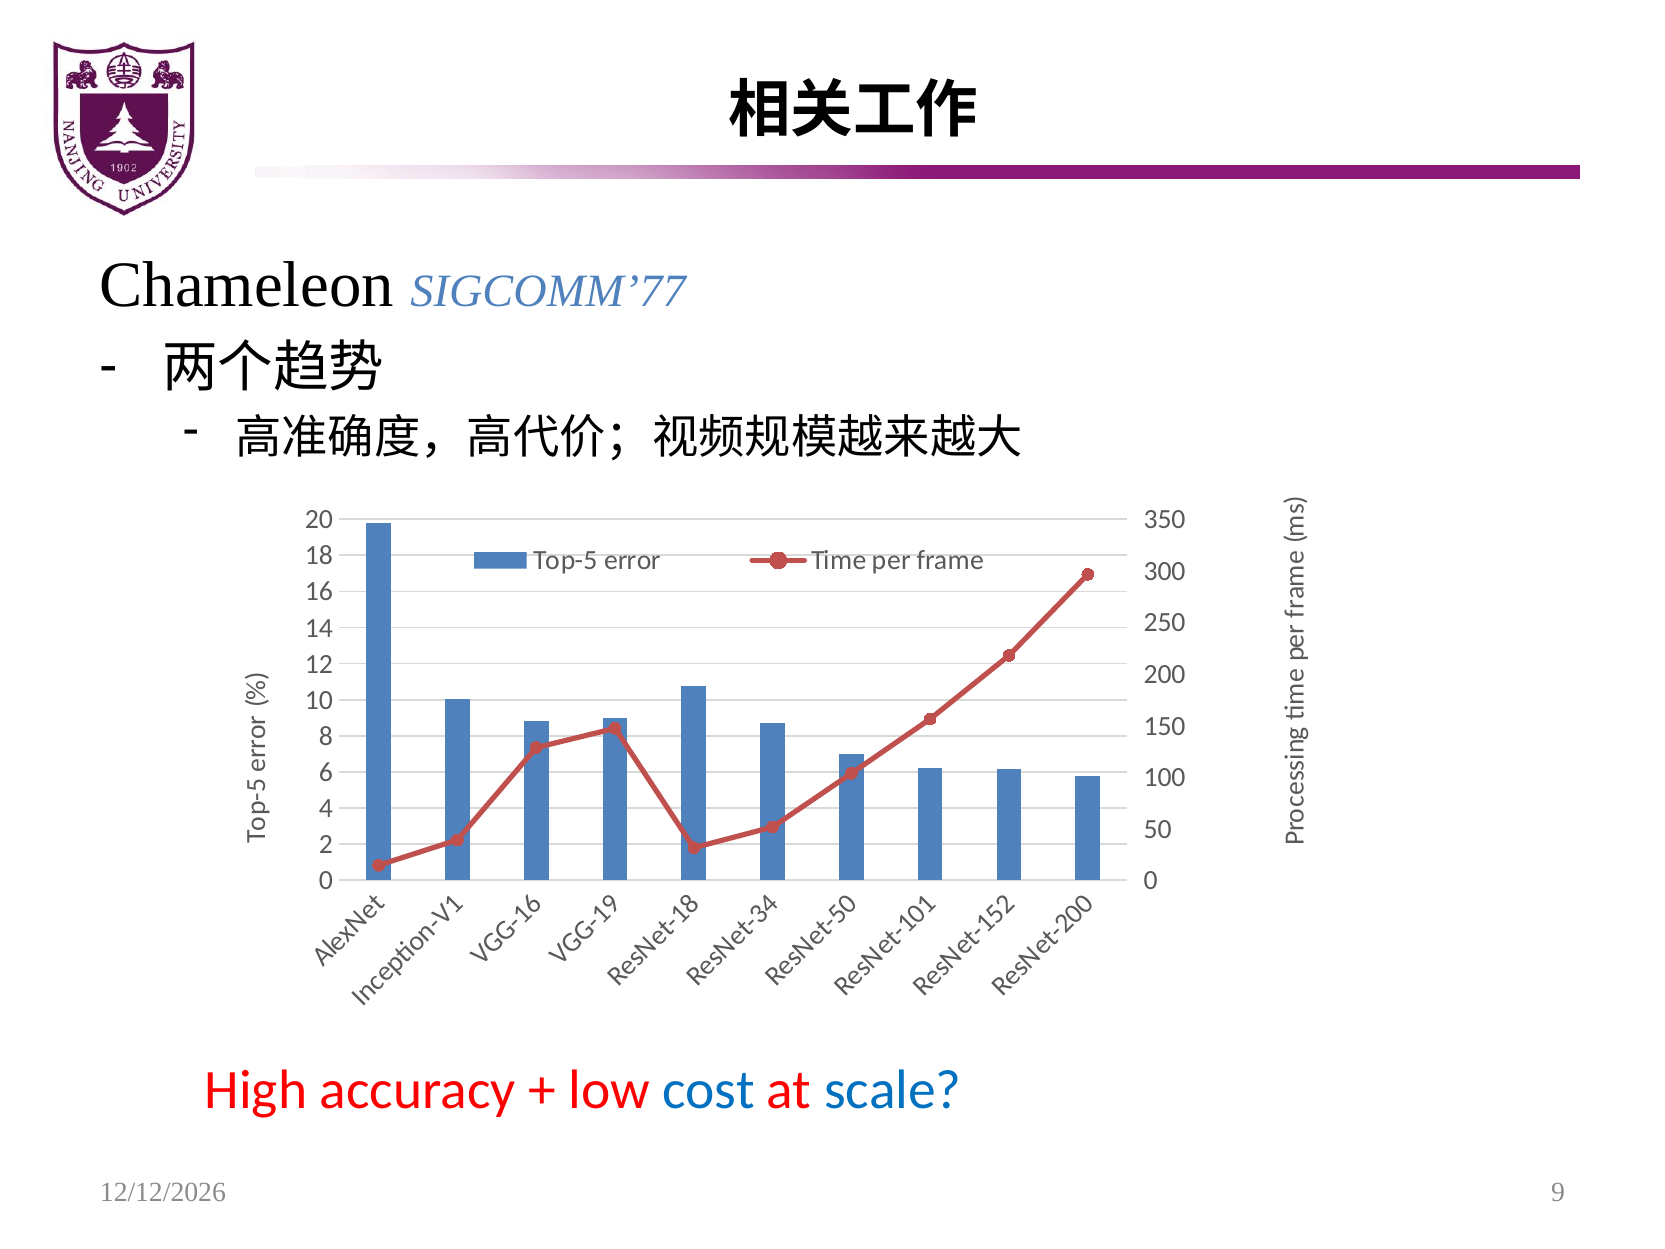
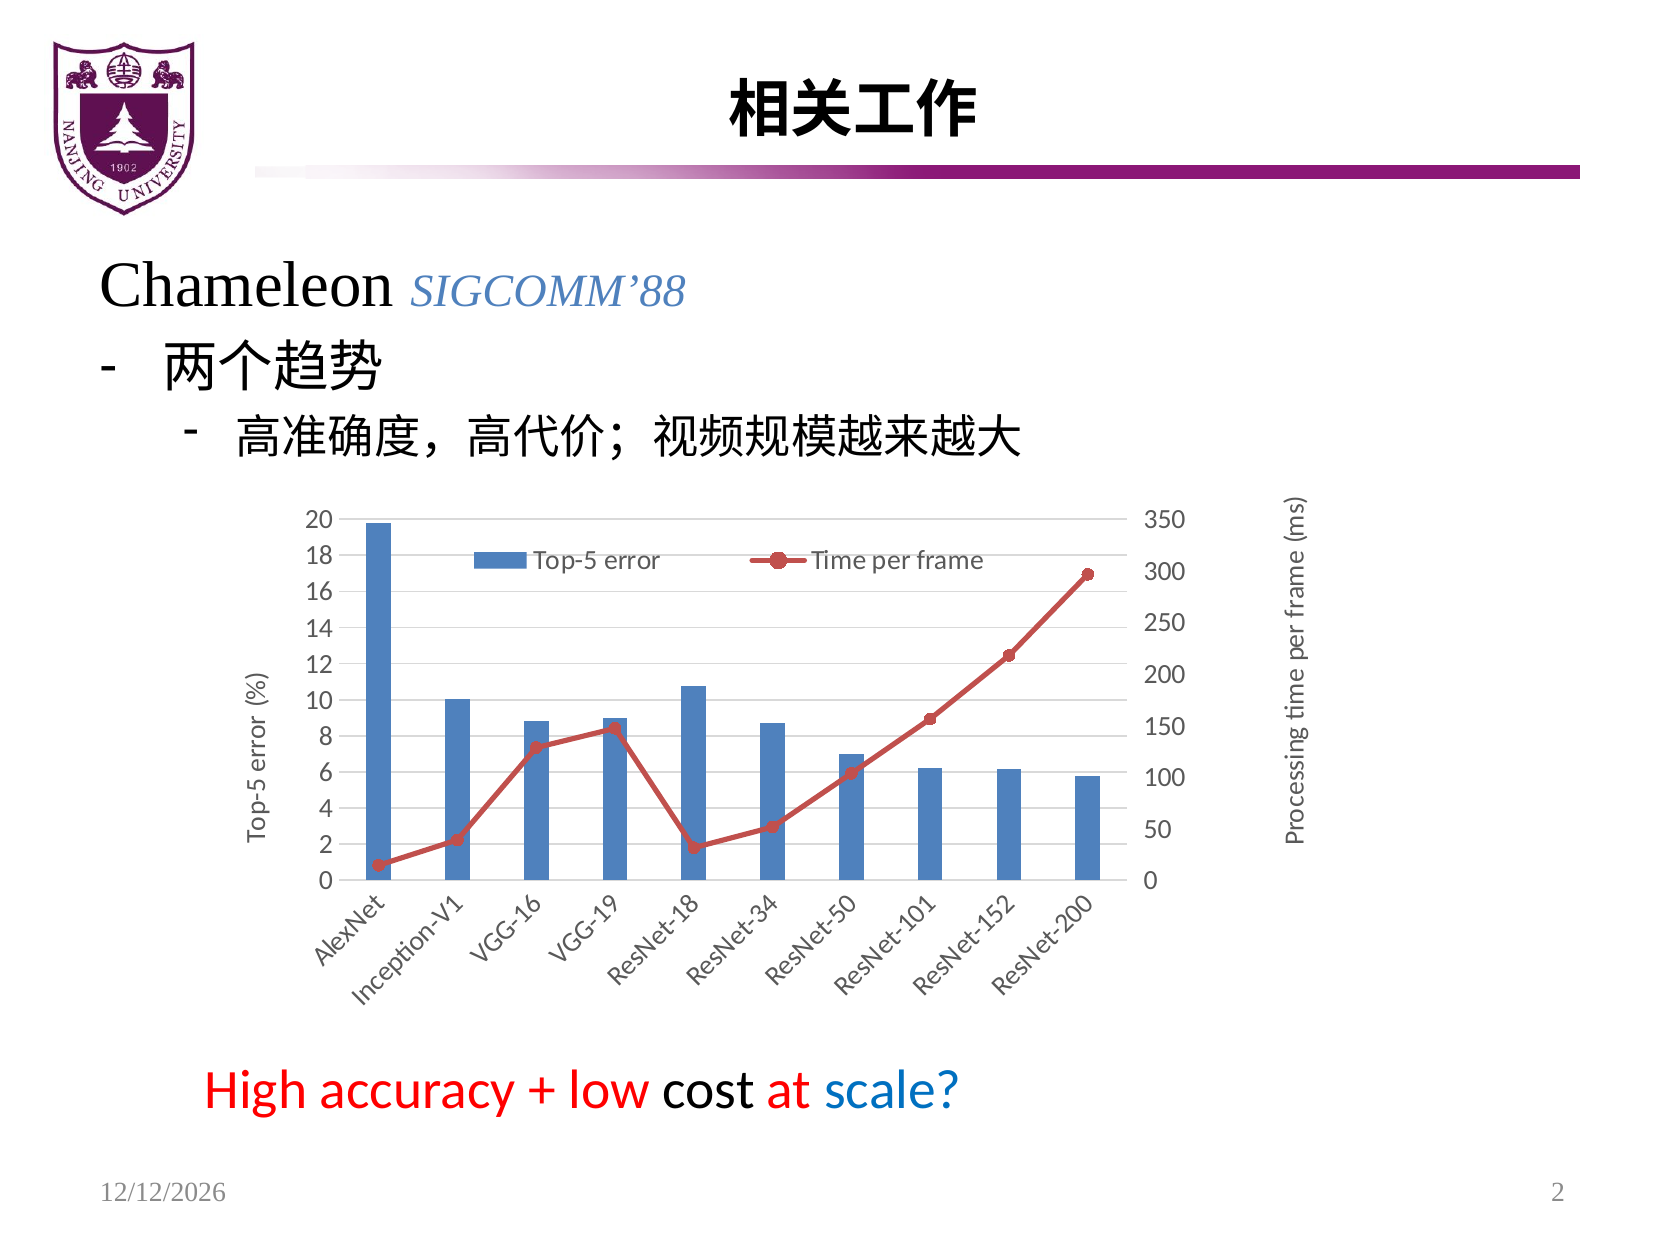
SIGCOMM’77: SIGCOMM’77 -> SIGCOMM’88
cost colour: blue -> black
9 at (1558, 1193): 9 -> 2
